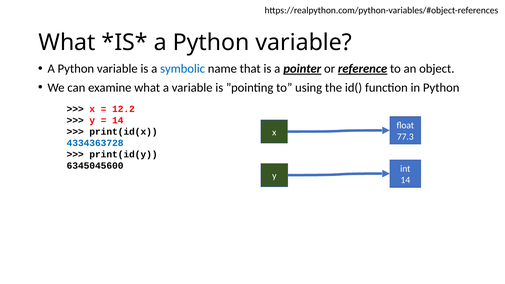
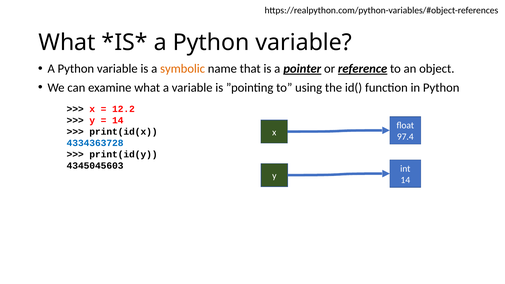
symbolic colour: blue -> orange
77.3: 77.3 -> 97.4
6345045600: 6345045600 -> 4345045603
